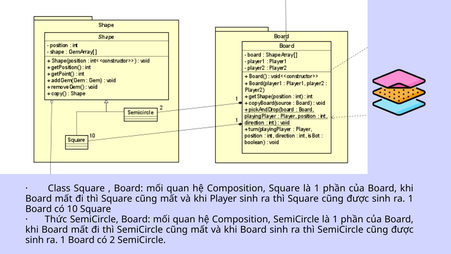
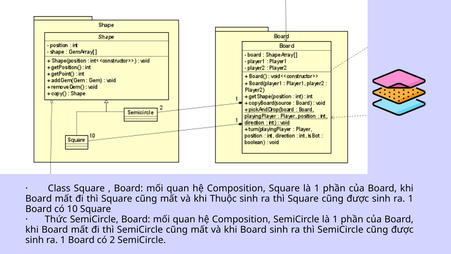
Player: Player -> Thuộc
